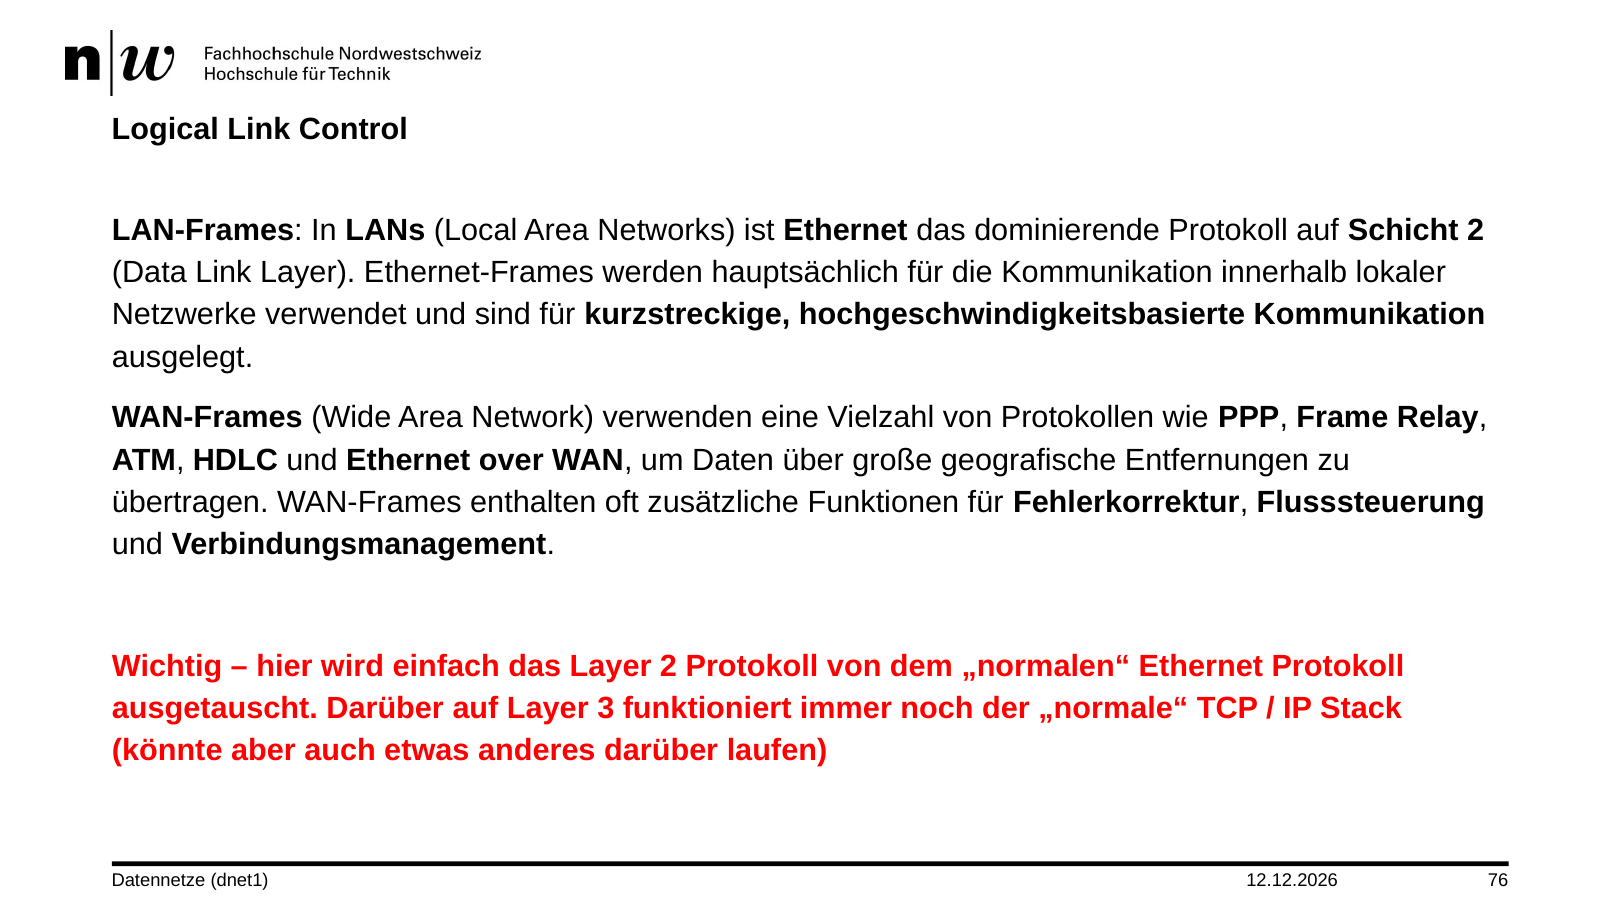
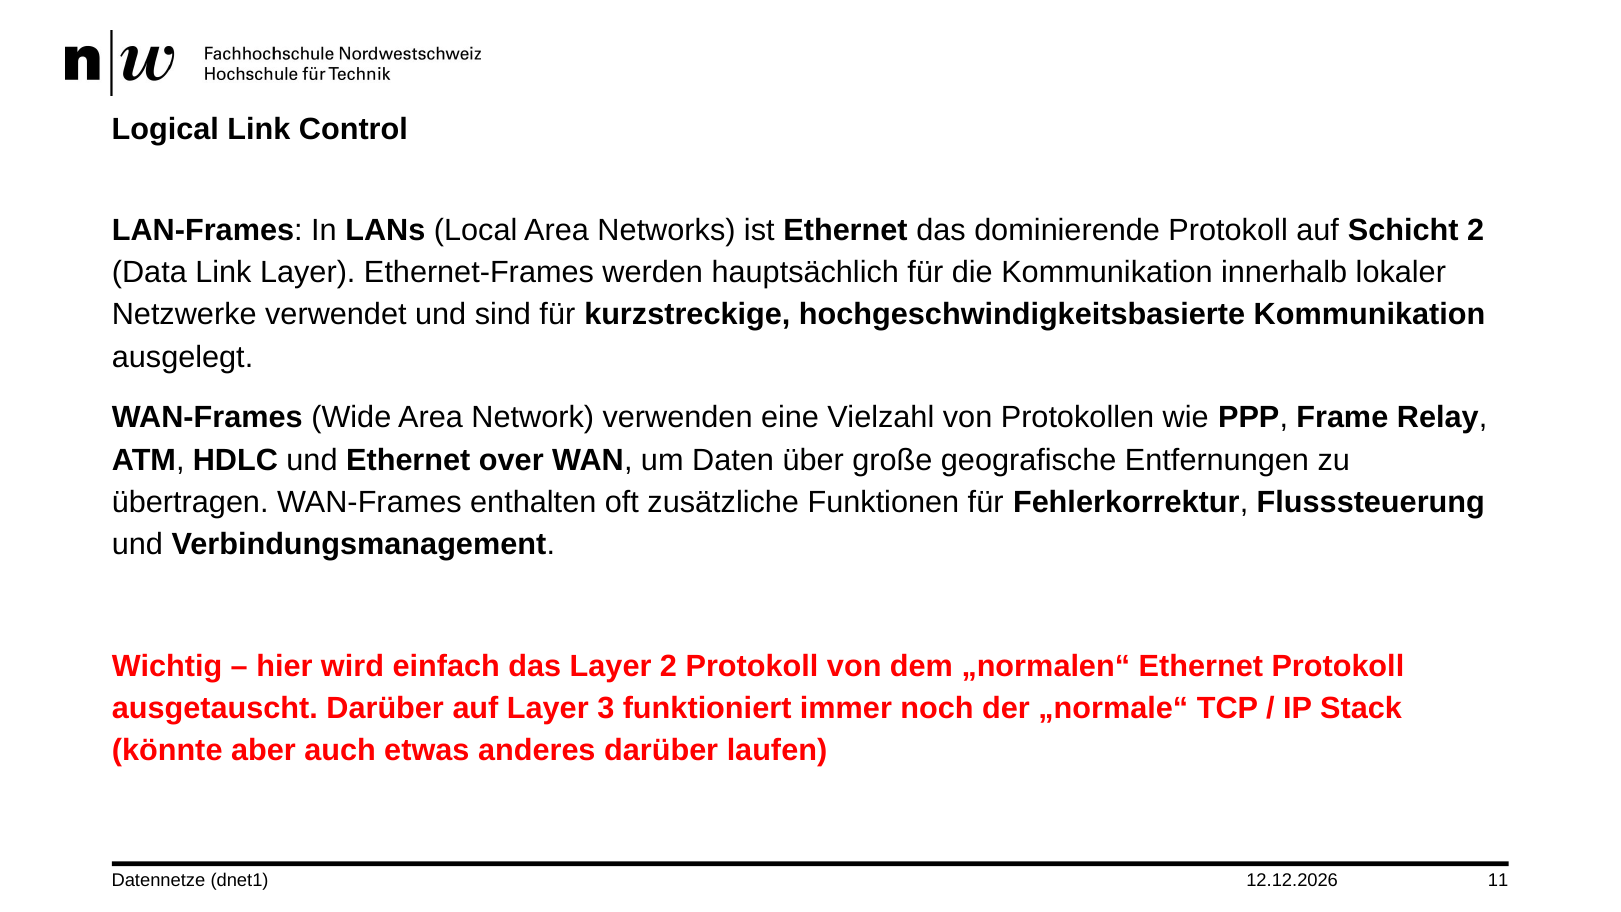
76: 76 -> 11
